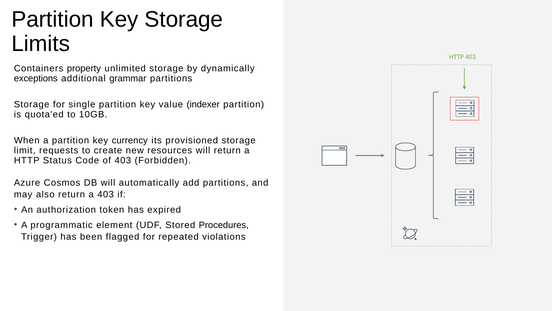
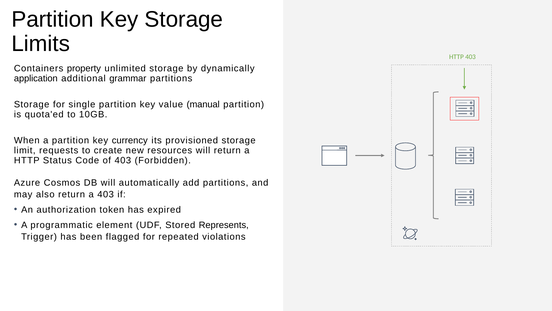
exceptions: exceptions -> application
indexer: indexer -> manual
Procedures: Procedures -> Represents
